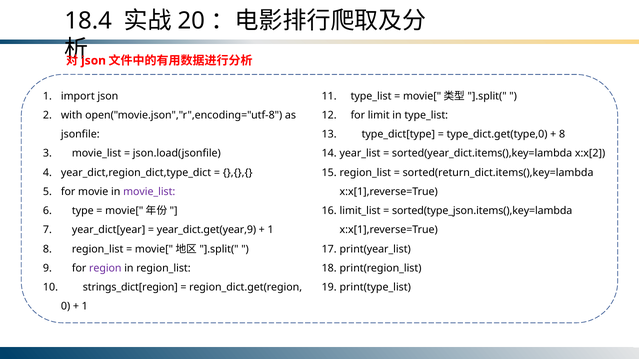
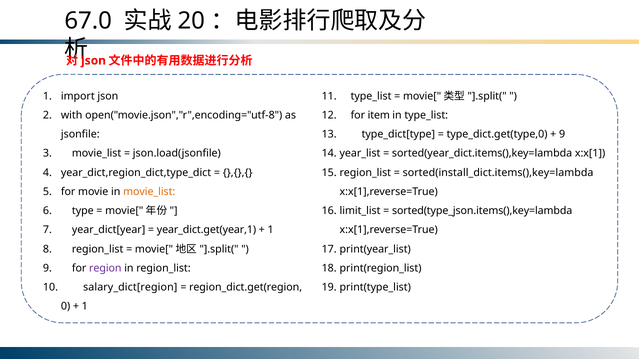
18.4: 18.4 -> 67.0
limit: limit -> item
8 at (562, 135): 8 -> 9
x:x[2: x:x[2 -> x:x[1
sorted(return_dict.items(),key=lambda: sorted(return_dict.items(),key=lambda -> sorted(install_dict.items(),key=lambda
movie_list at (149, 192) colour: purple -> orange
year_dict.get(year,9: year_dict.get(year,9 -> year_dict.get(year,1
strings_dict[region: strings_dict[region -> salary_dict[region
